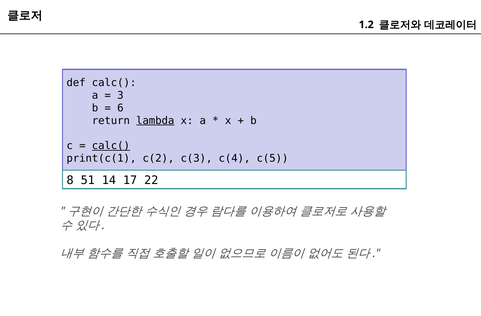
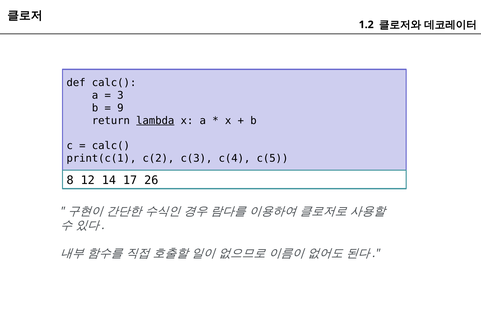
6: 6 -> 9
calc( at (111, 146) underline: present -> none
51: 51 -> 12
22: 22 -> 26
